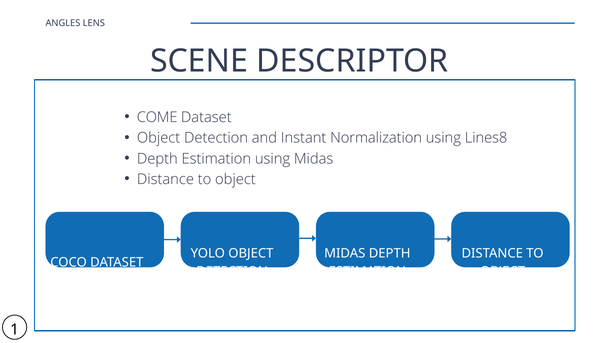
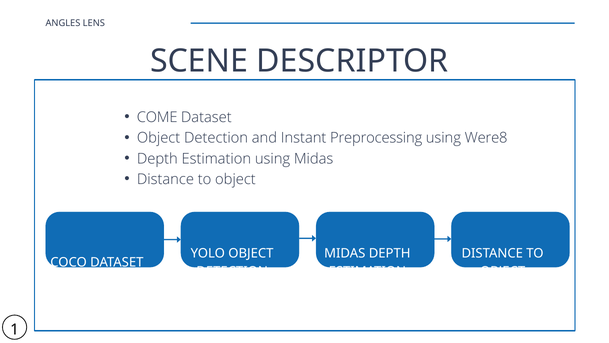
Normalization: Normalization -> Preprocessing
Lines8: Lines8 -> Were8
